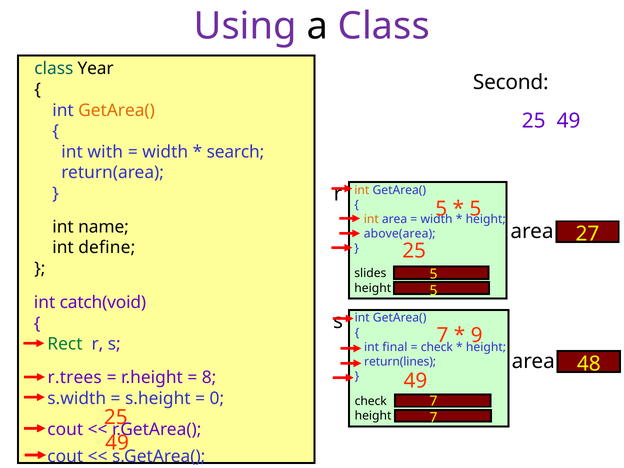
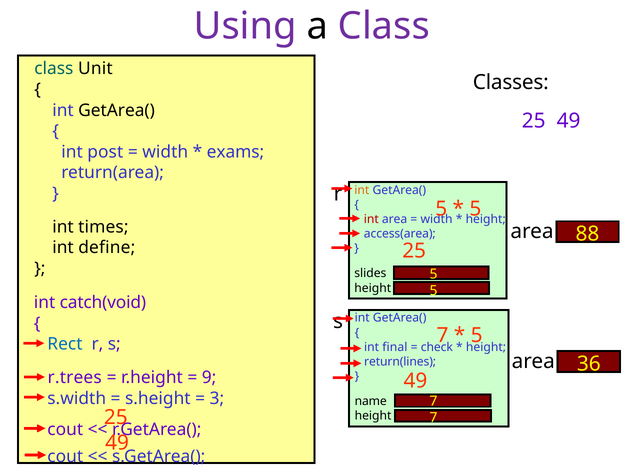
Year: Year -> Unit
Second: Second -> Classes
GetArea( at (117, 110) colour: orange -> black
with: with -> post
search: search -> exams
int at (371, 219) colour: orange -> red
name: name -> times
27: 27 -> 88
above(area: above(area -> access(area
9 at (477, 335): 9 -> 5
Rect colour: green -> blue
48: 48 -> 36
8: 8 -> 9
0: 0 -> 3
check at (371, 401): check -> name
